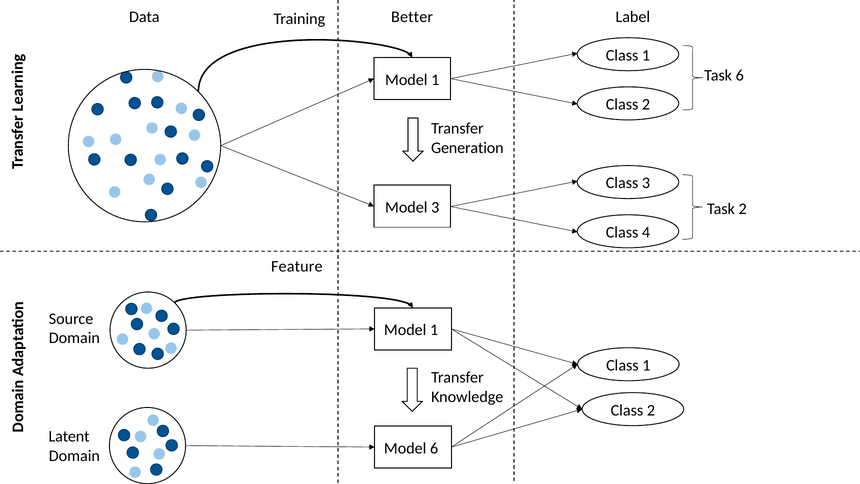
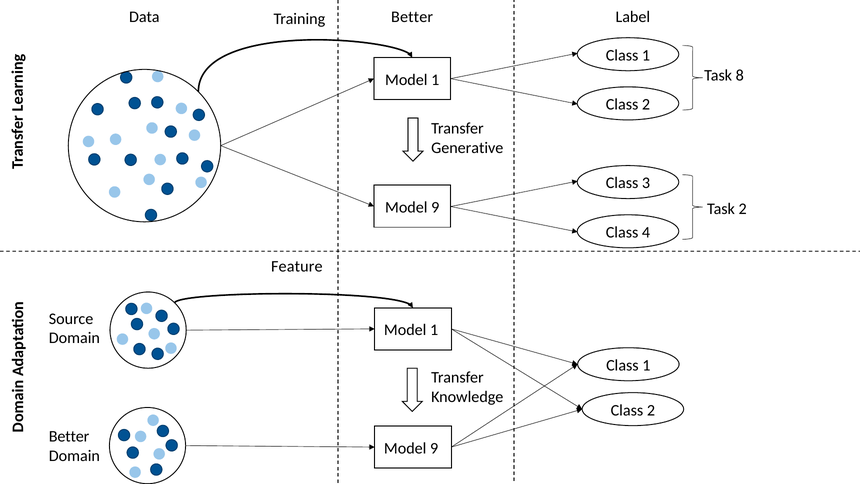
Task 6: 6 -> 8
Generation: Generation -> Generative
3 at (435, 207): 3 -> 9
Latent at (69, 436): Latent -> Better
6 at (434, 448): 6 -> 9
